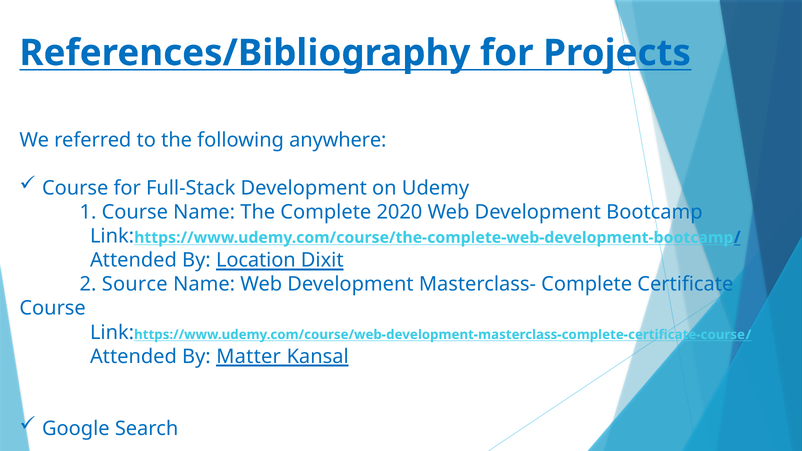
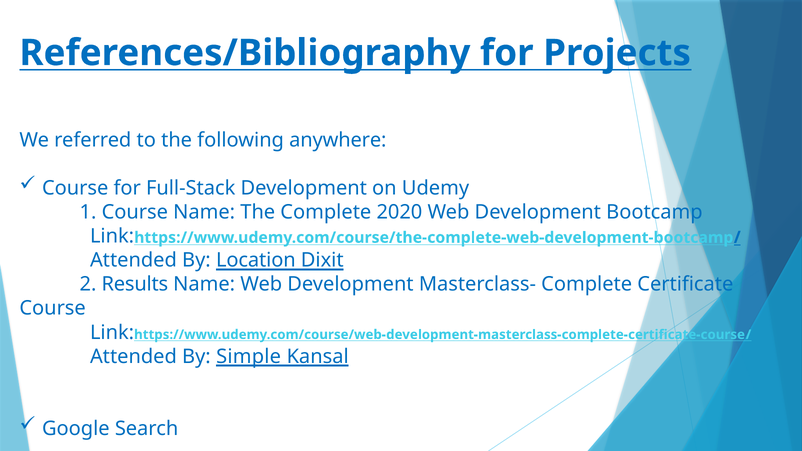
Source: Source -> Results
Matter: Matter -> Simple
